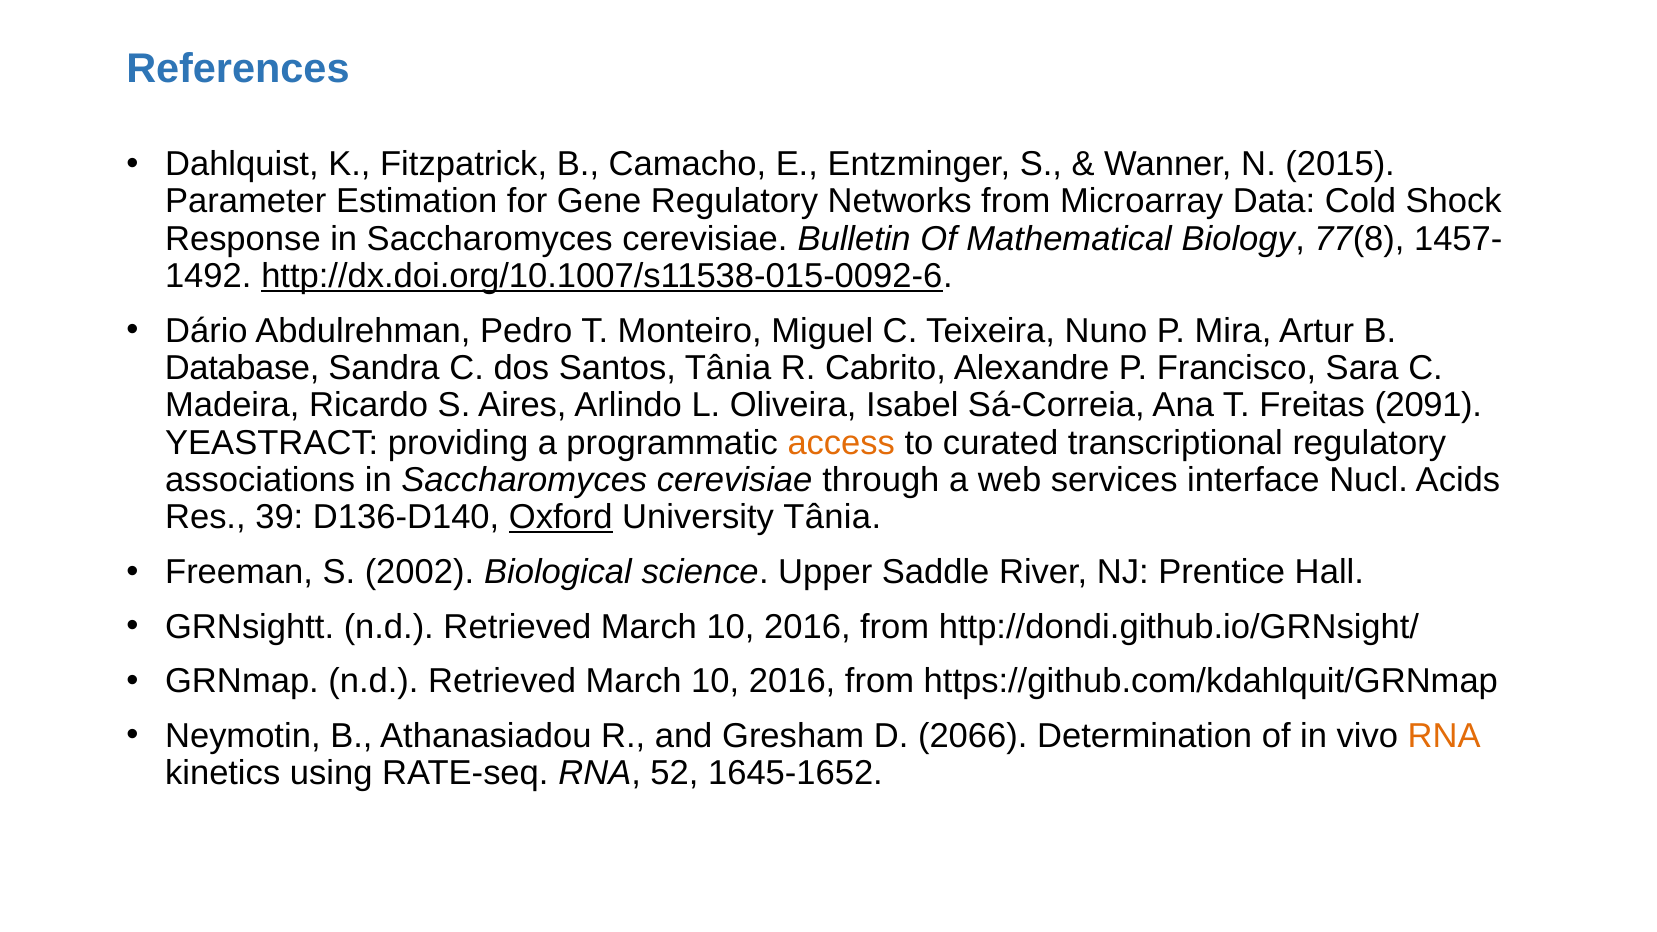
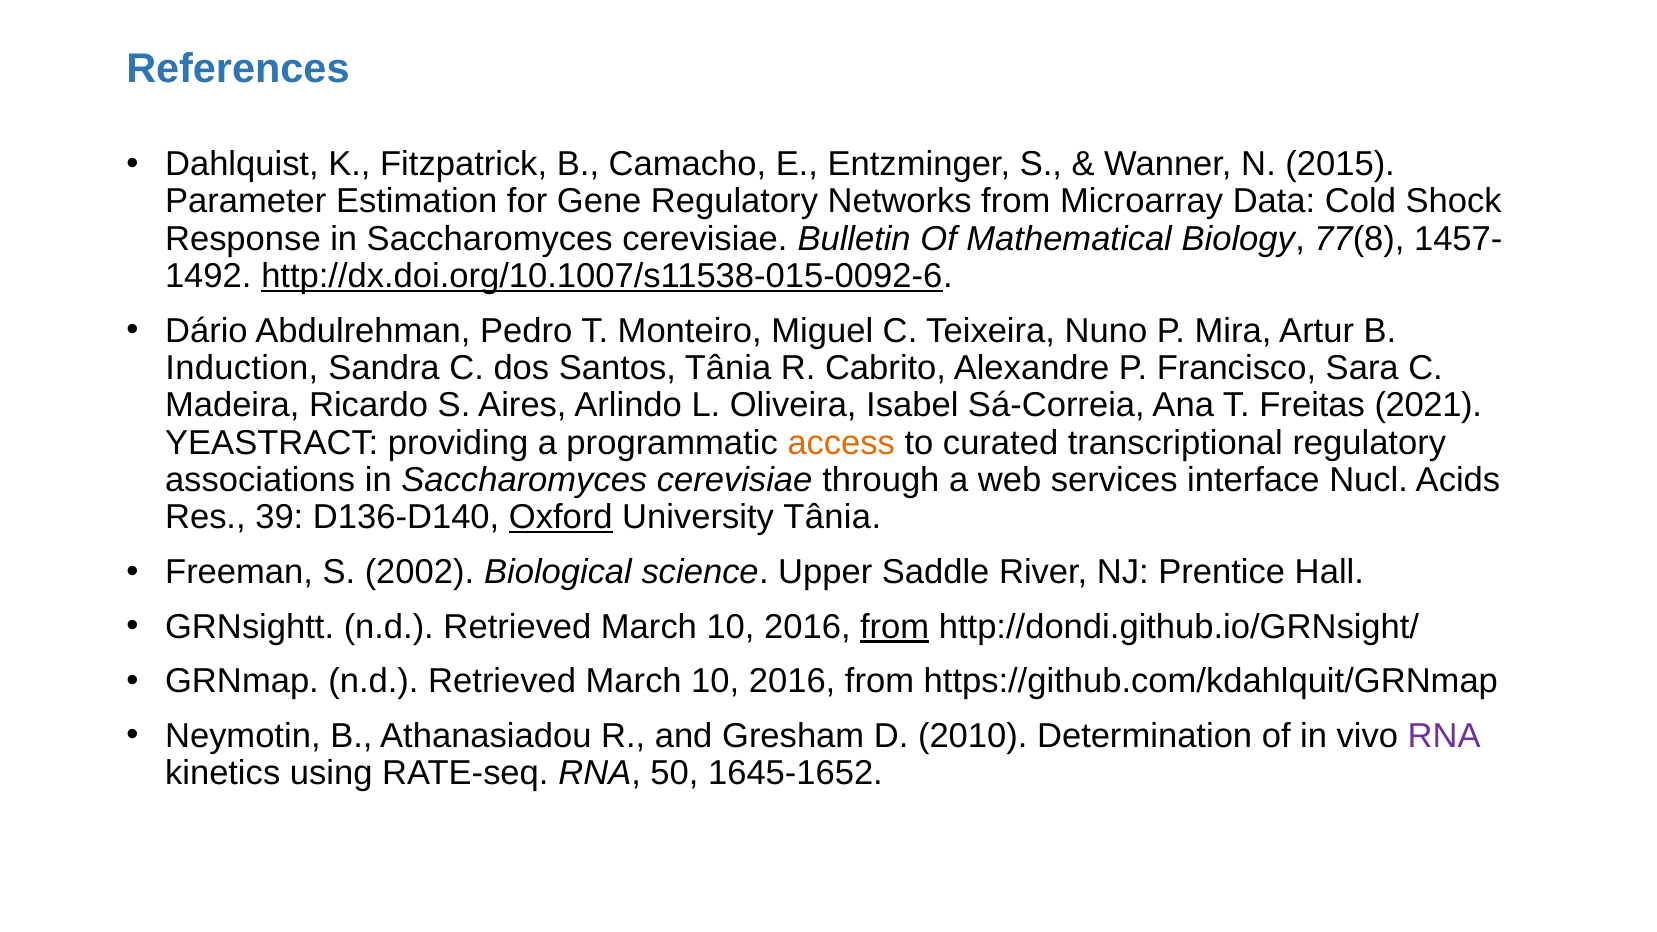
Database: Database -> Induction
2091: 2091 -> 2021
from at (895, 627) underline: none -> present
2066: 2066 -> 2010
RNA at (1444, 736) colour: orange -> purple
52: 52 -> 50
